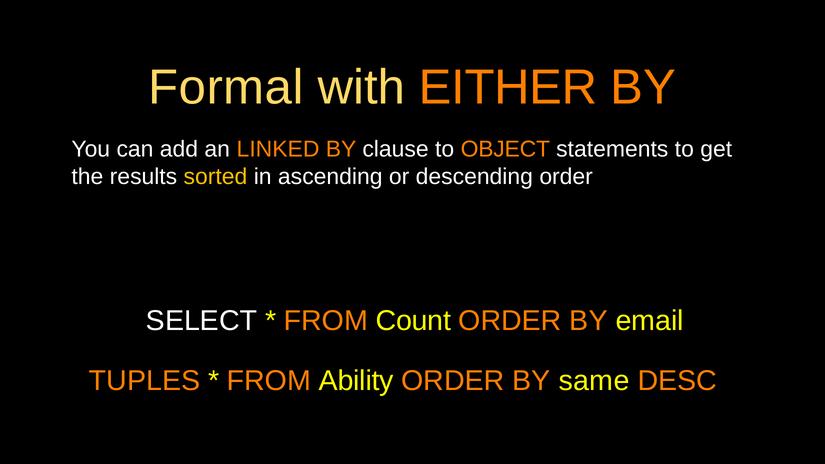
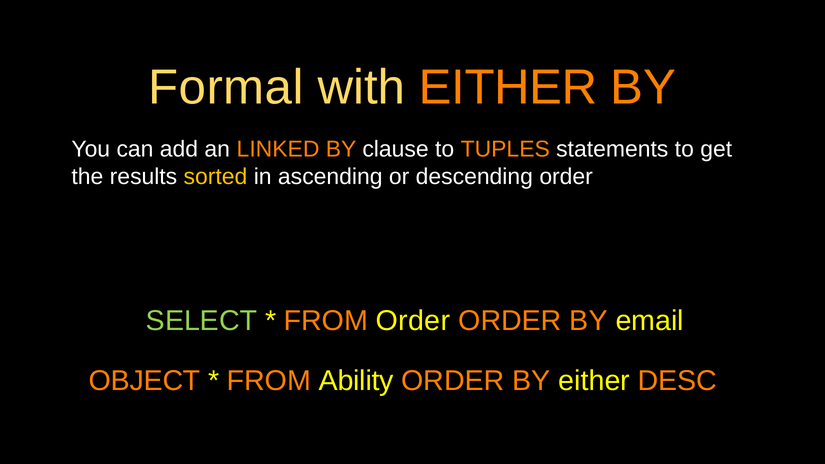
OBJECT: OBJECT -> TUPLES
SELECT colour: white -> light green
FROM Count: Count -> Order
TUPLES: TUPLES -> OBJECT
BY same: same -> either
